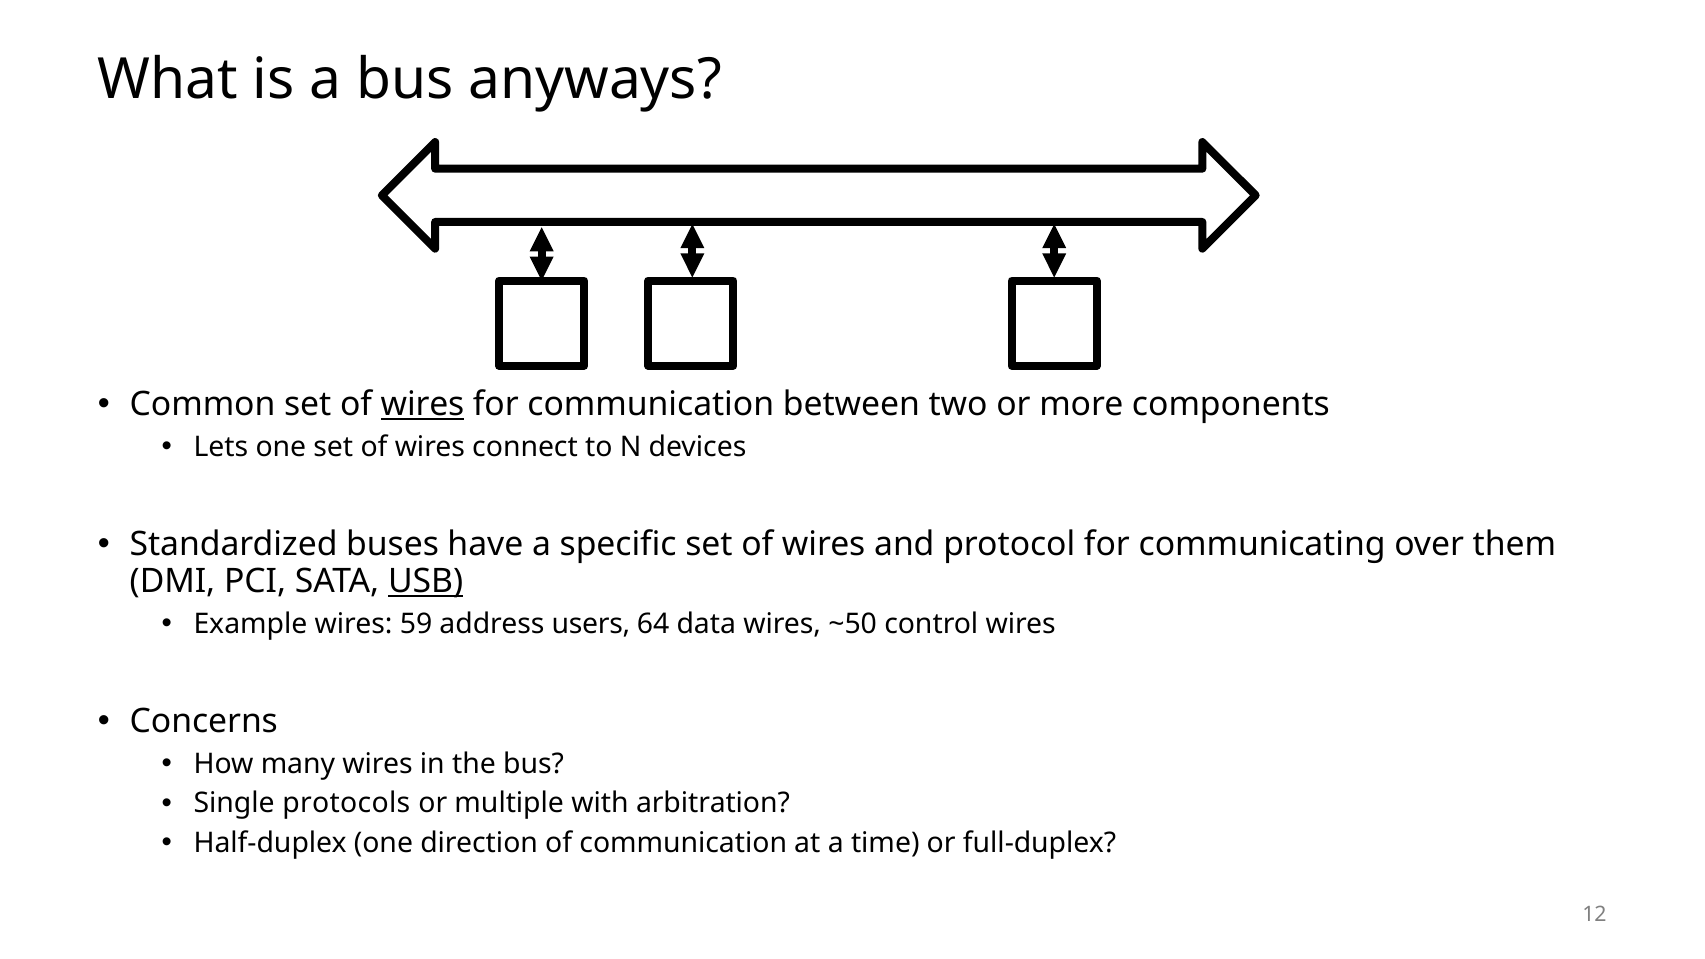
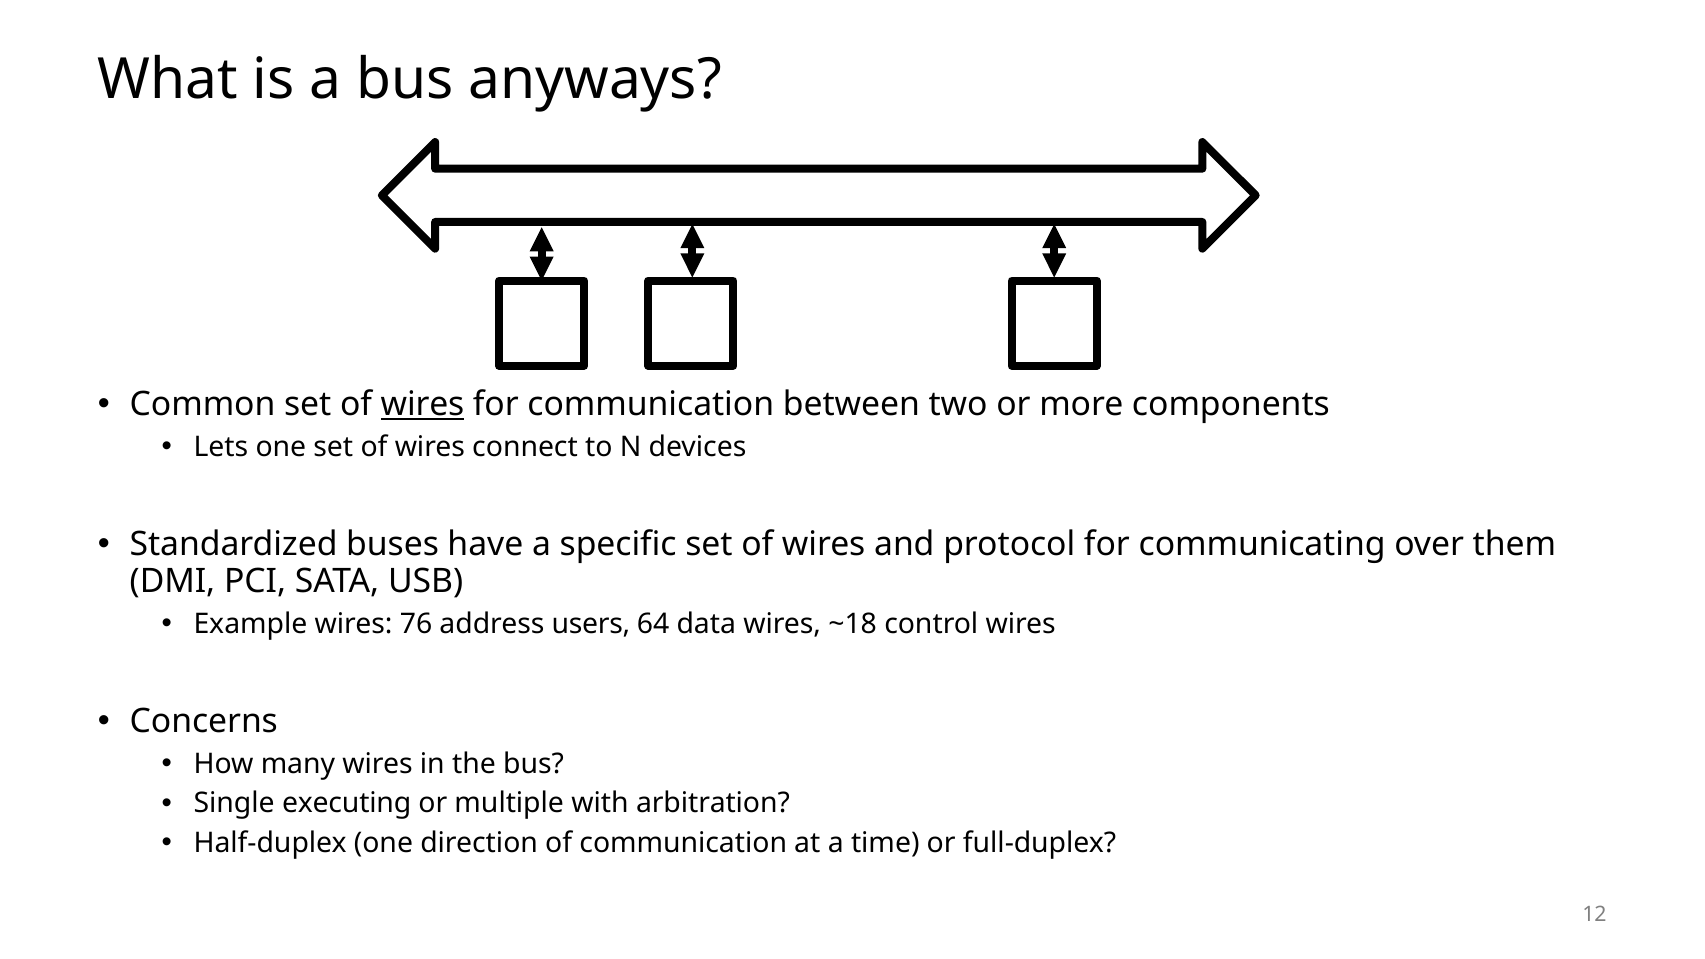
USB underline: present -> none
59: 59 -> 76
~50: ~50 -> ~18
protocols: protocols -> executing
